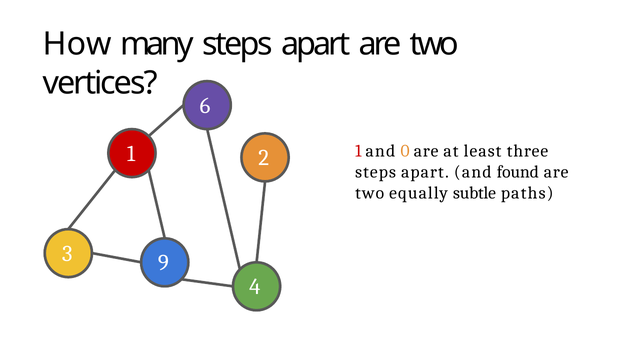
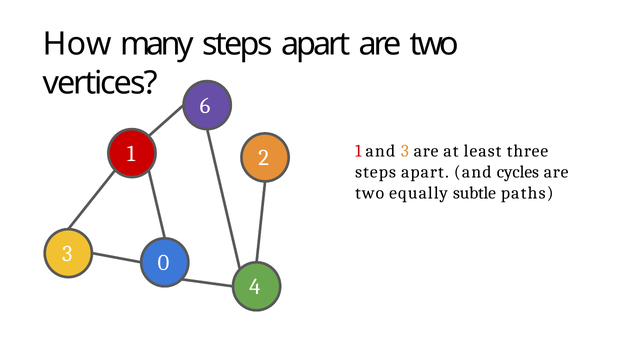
and 0: 0 -> 3
found: found -> cycles
9: 9 -> 0
